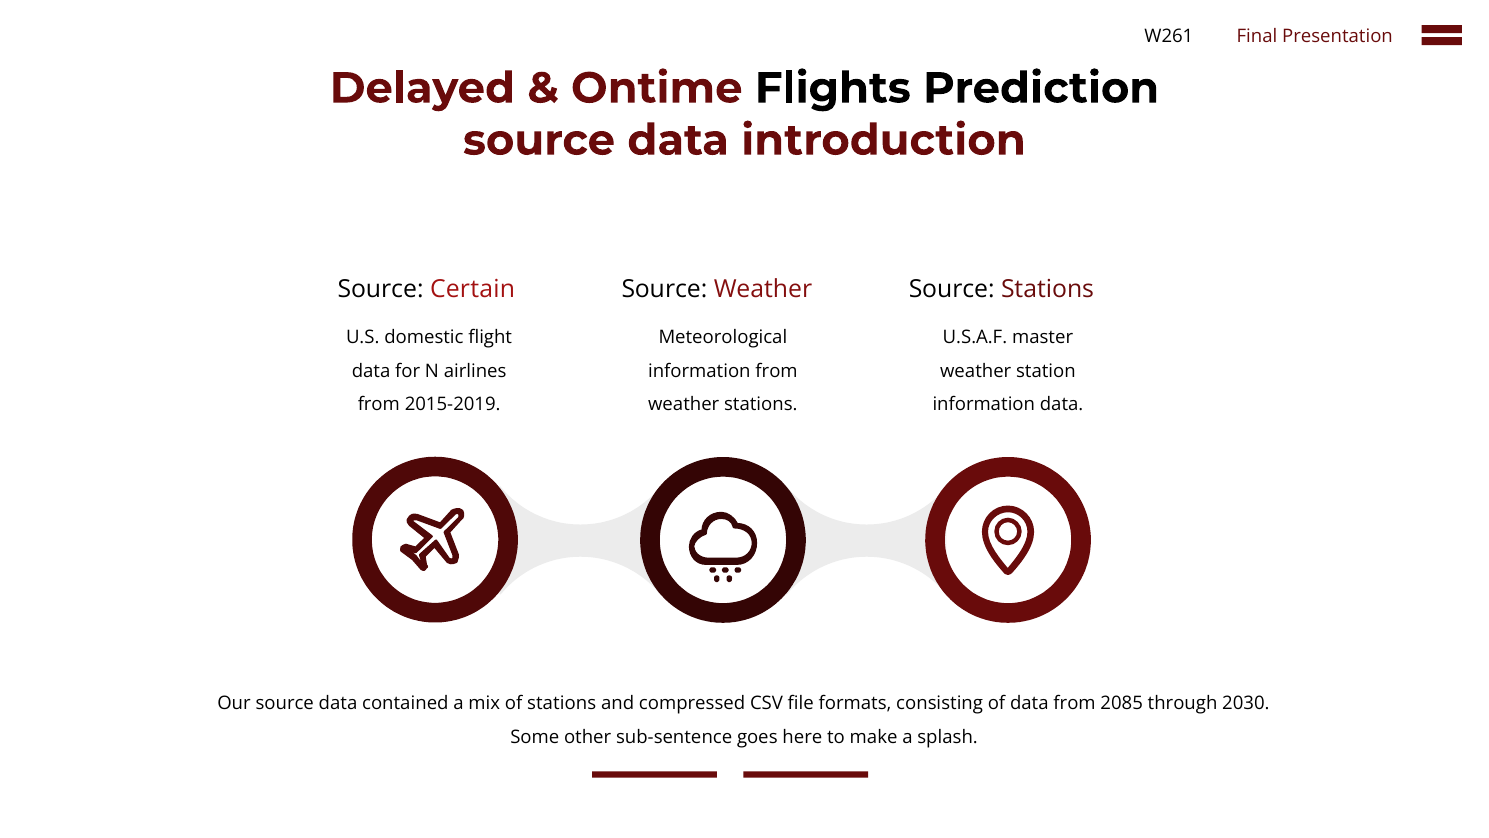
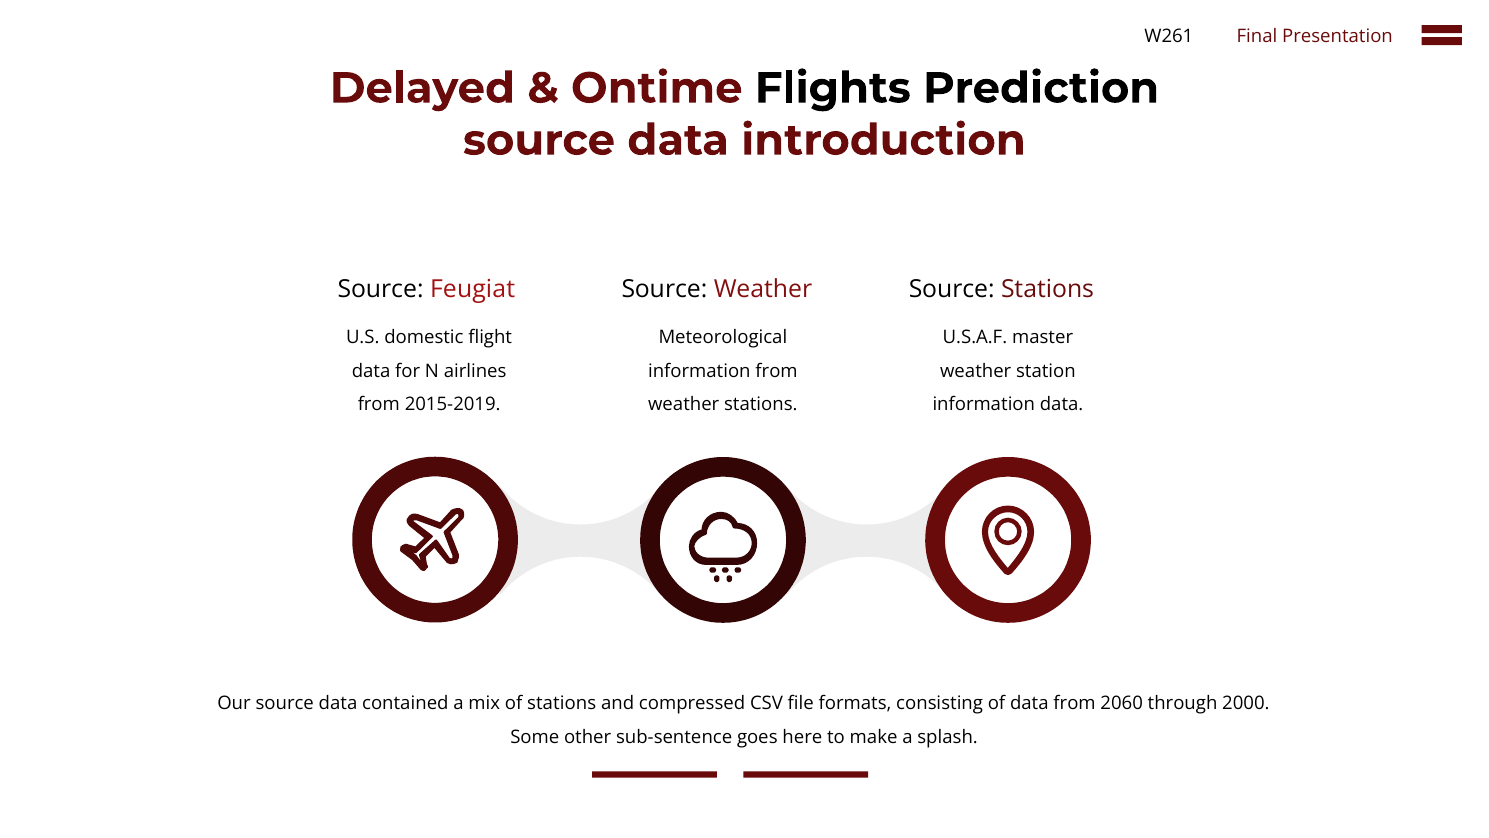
Certain: Certain -> Feugiat
2085: 2085 -> 2060
2030: 2030 -> 2000
